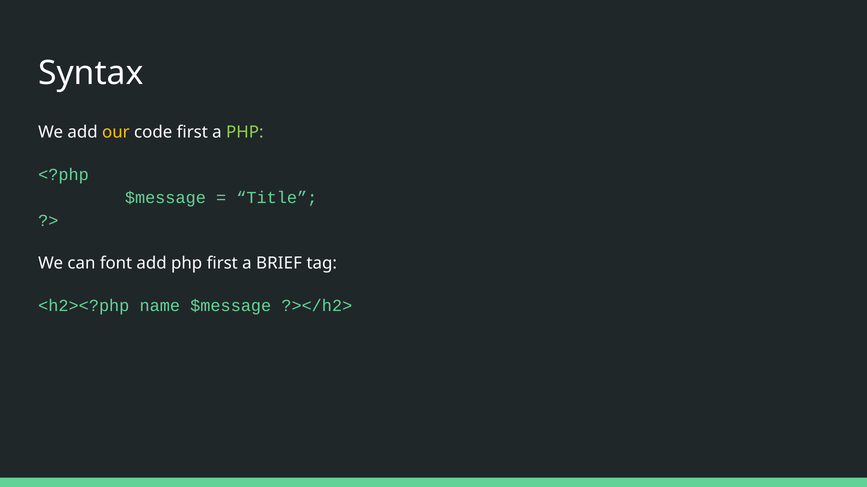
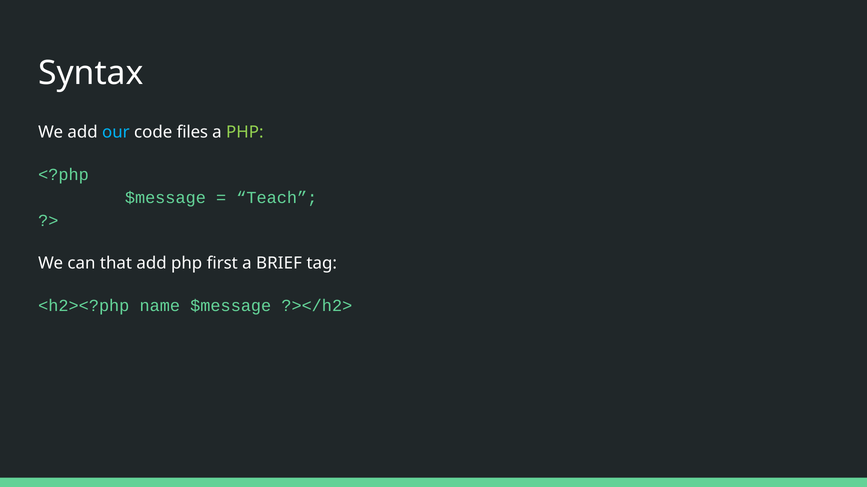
our colour: yellow -> light blue
code first: first -> files
Title: Title -> Teach
font: font -> that
